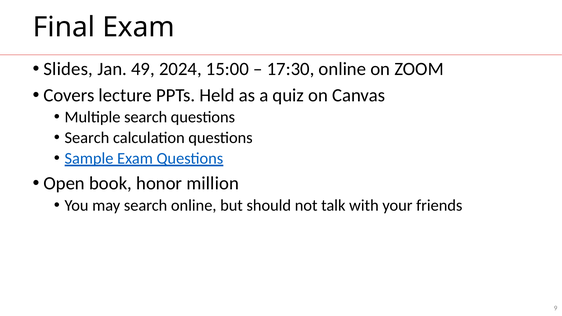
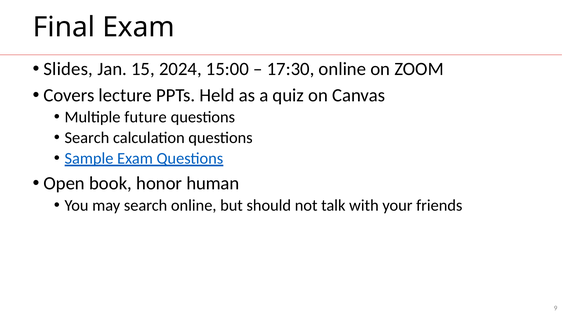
49: 49 -> 15
Multiple search: search -> future
million: million -> human
